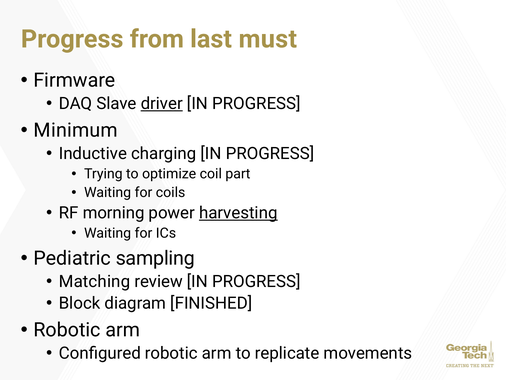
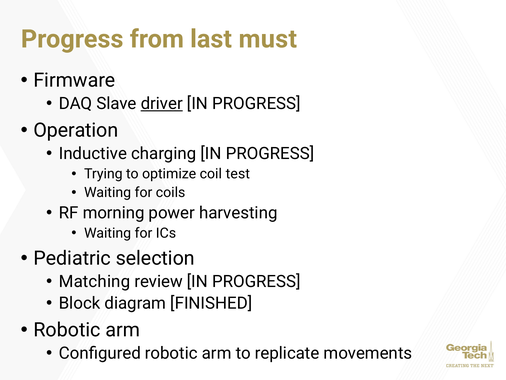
Minimum: Minimum -> Operation
part: part -> test
harvesting underline: present -> none
sampling: sampling -> selection
